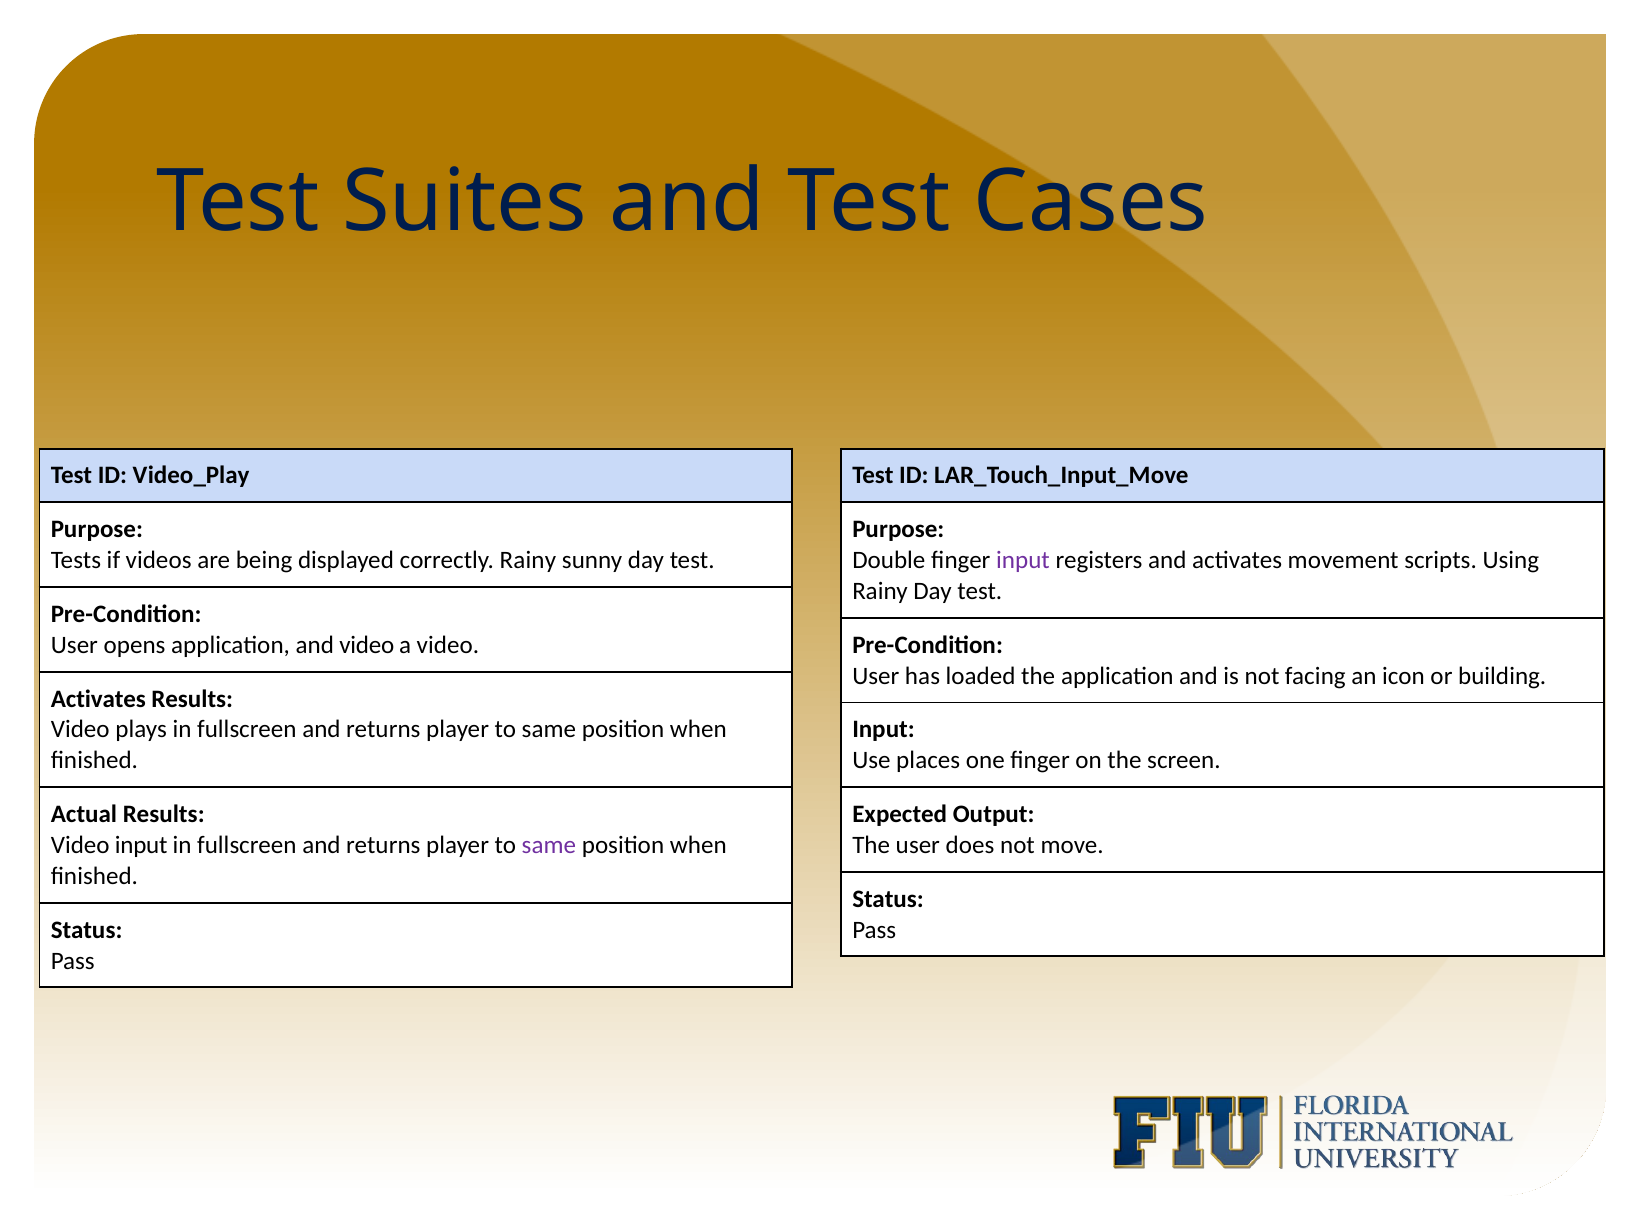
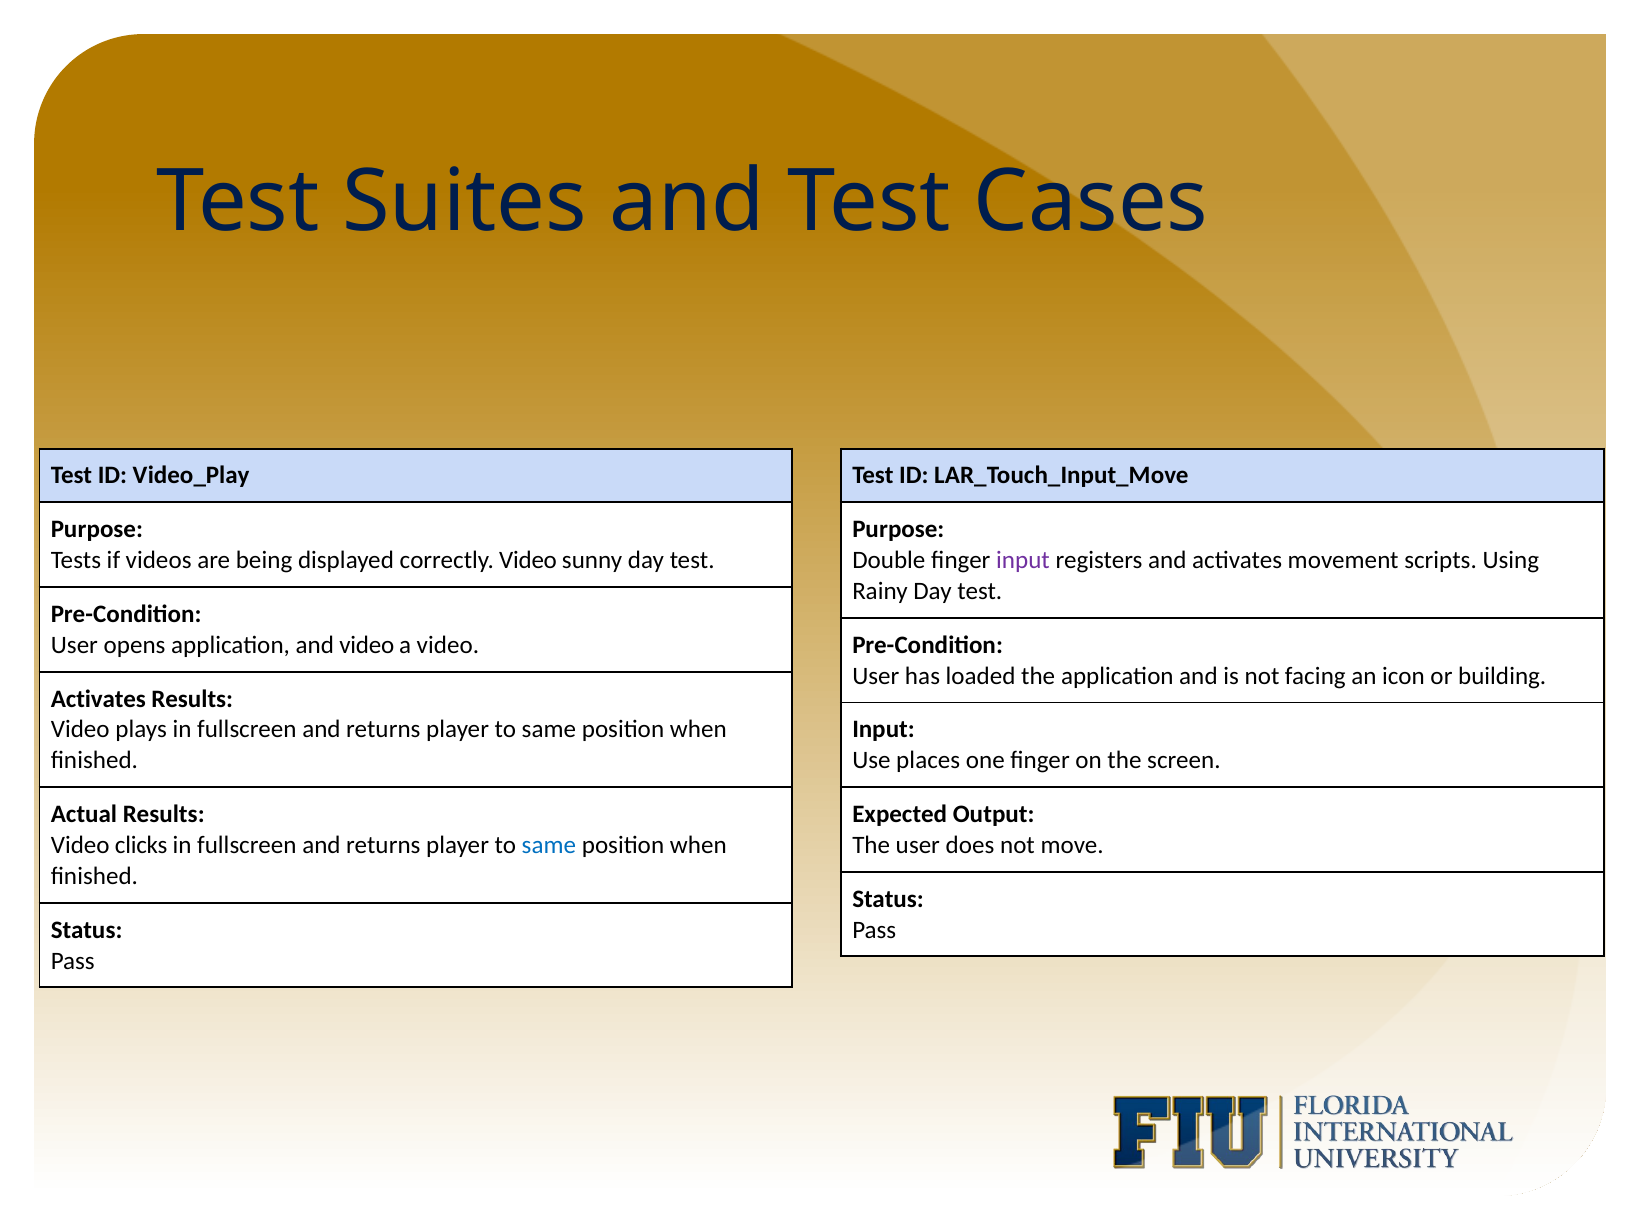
correctly Rainy: Rainy -> Video
Video input: input -> clicks
same at (549, 845) colour: purple -> blue
